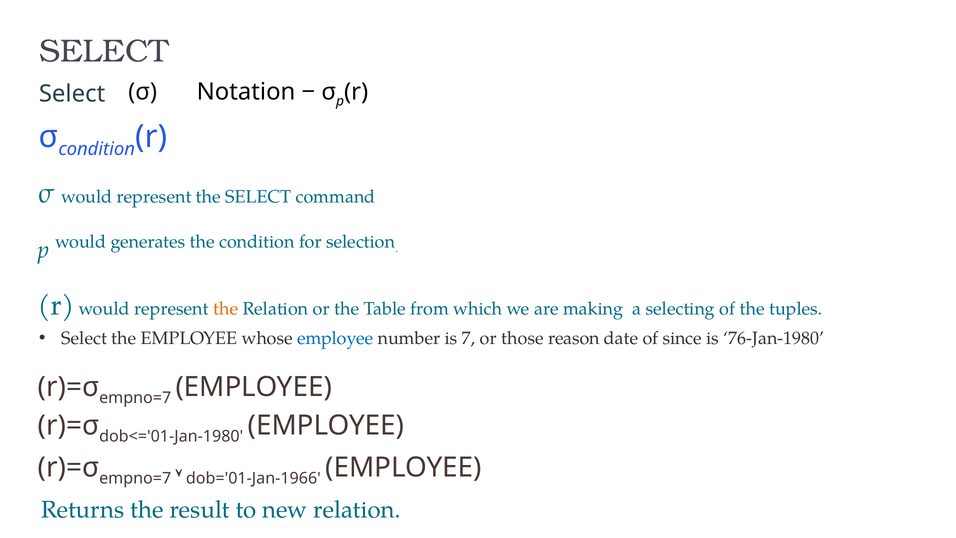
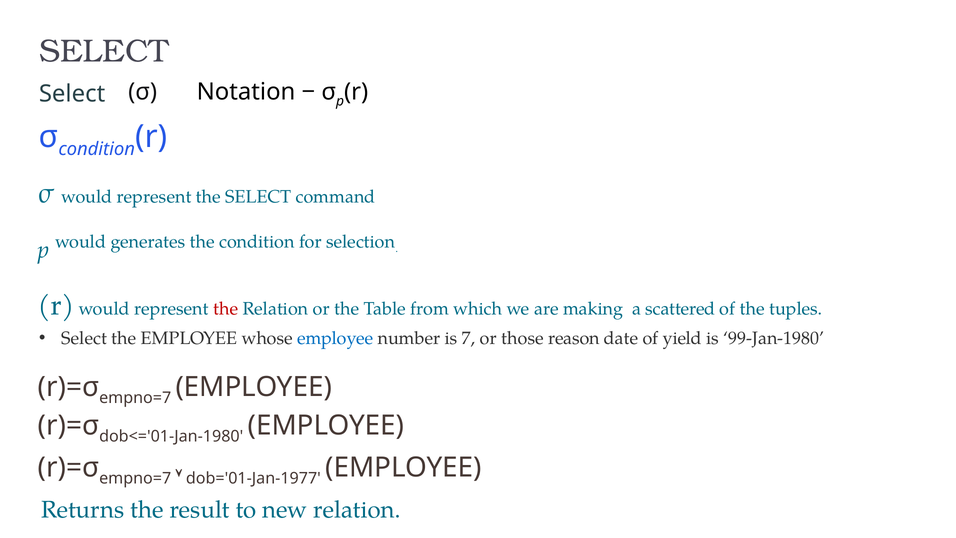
the at (226, 309) colour: orange -> red
selecting: selecting -> scattered
since: since -> yield
76-Jan-1980: 76-Jan-1980 -> 99-Jan-1980
dob='01-Jan-1966: dob='01-Jan-1966 -> dob='01-Jan-1977
